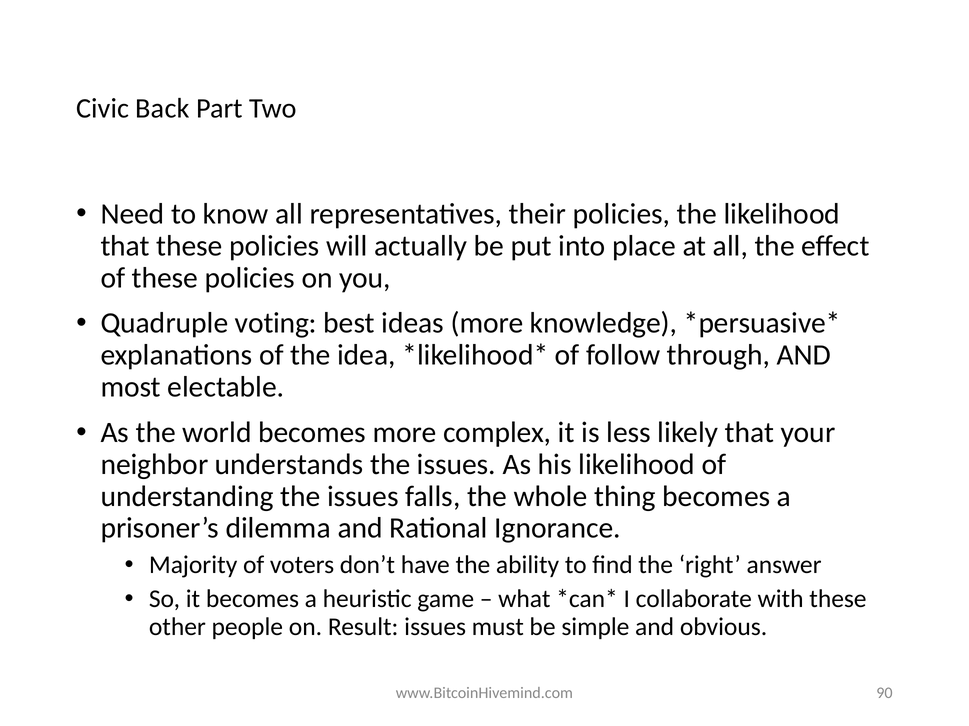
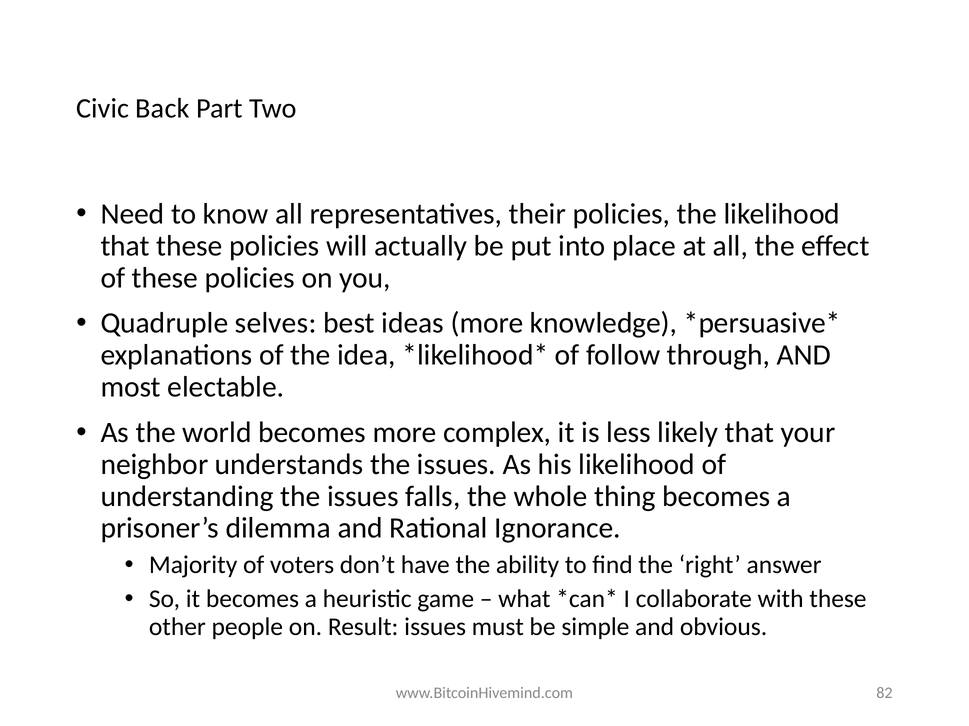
voting: voting -> selves
90: 90 -> 82
